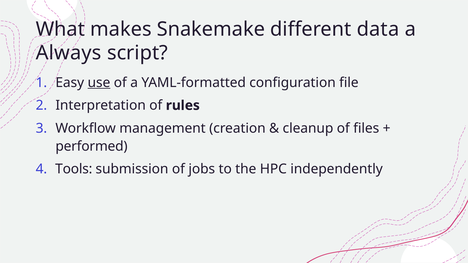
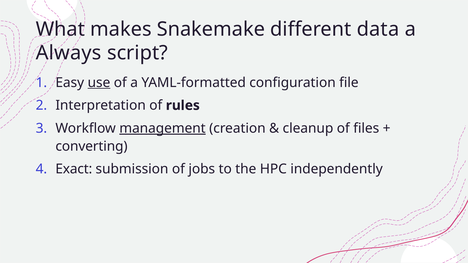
management underline: none -> present
performed: performed -> converting
Tools: Tools -> Exact
